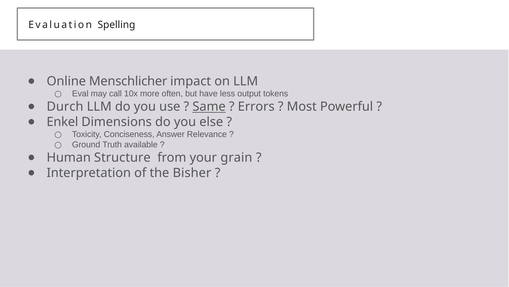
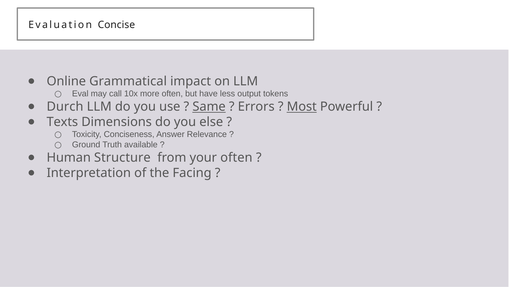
Spelling: Spelling -> Concise
Menschlicher: Menschlicher -> Grammatical
Most underline: none -> present
Enkel: Enkel -> Texts
your grain: grain -> often
Bisher: Bisher -> Facing
